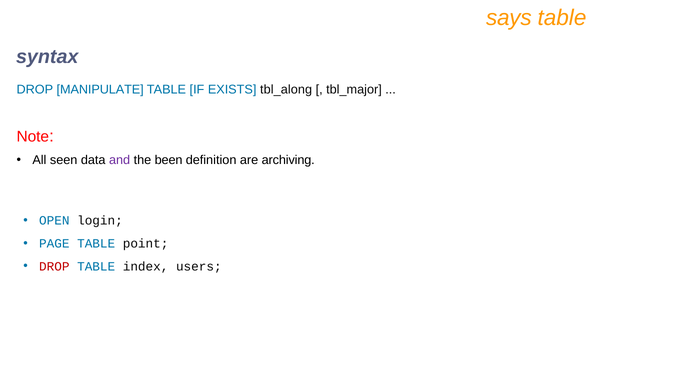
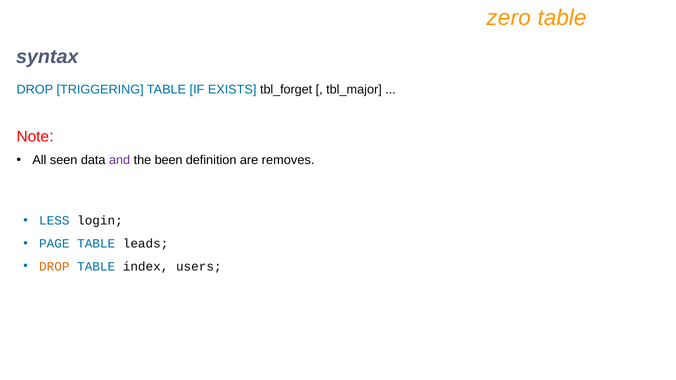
says: says -> zero
MANIPULATE: MANIPULATE -> TRIGGERING
tbl_along: tbl_along -> tbl_forget
archiving: archiving -> removes
OPEN: OPEN -> LESS
point: point -> leads
DROP at (54, 267) colour: red -> orange
